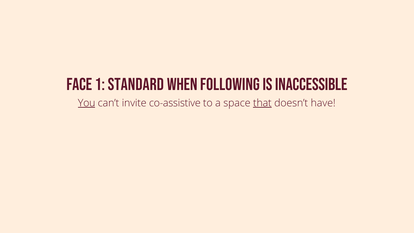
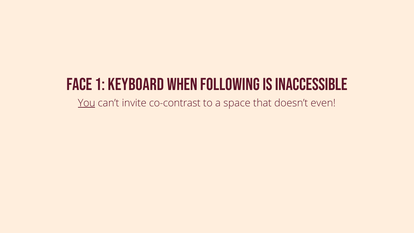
Standard: Standard -> Keyboard
co-assistive: co-assistive -> co-contrast
that underline: present -> none
have: have -> even
